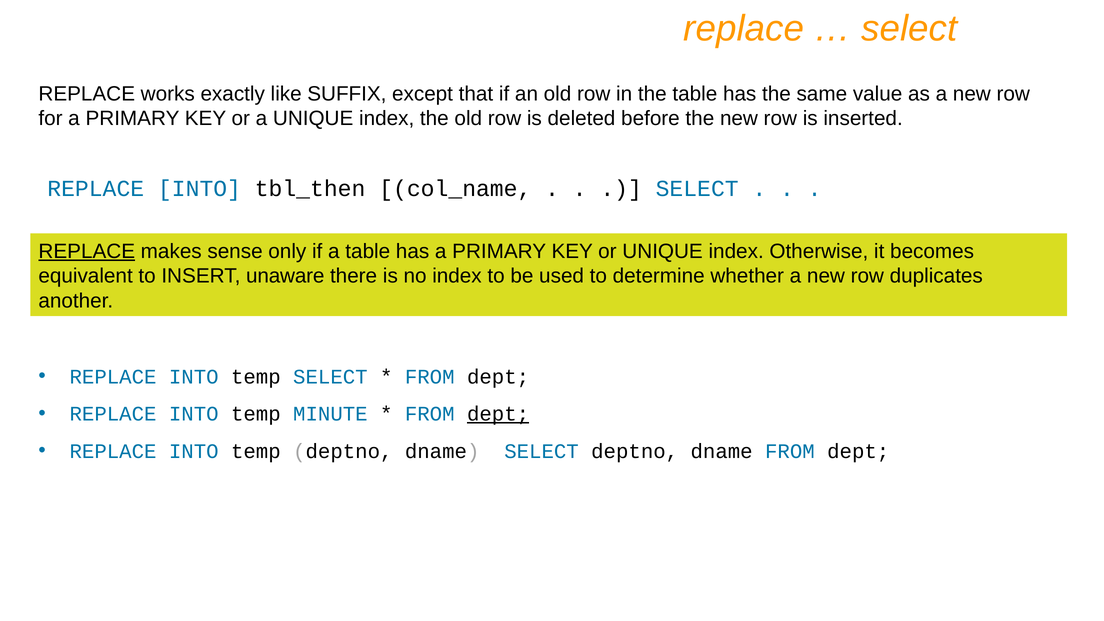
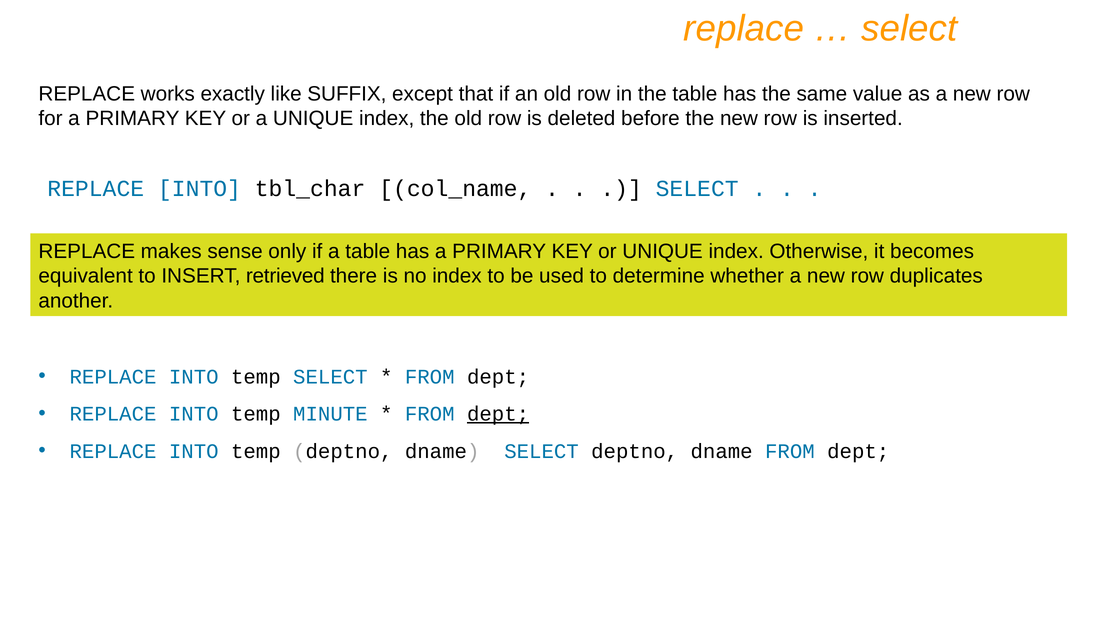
tbl_then: tbl_then -> tbl_char
REPLACE at (87, 251) underline: present -> none
unaware: unaware -> retrieved
